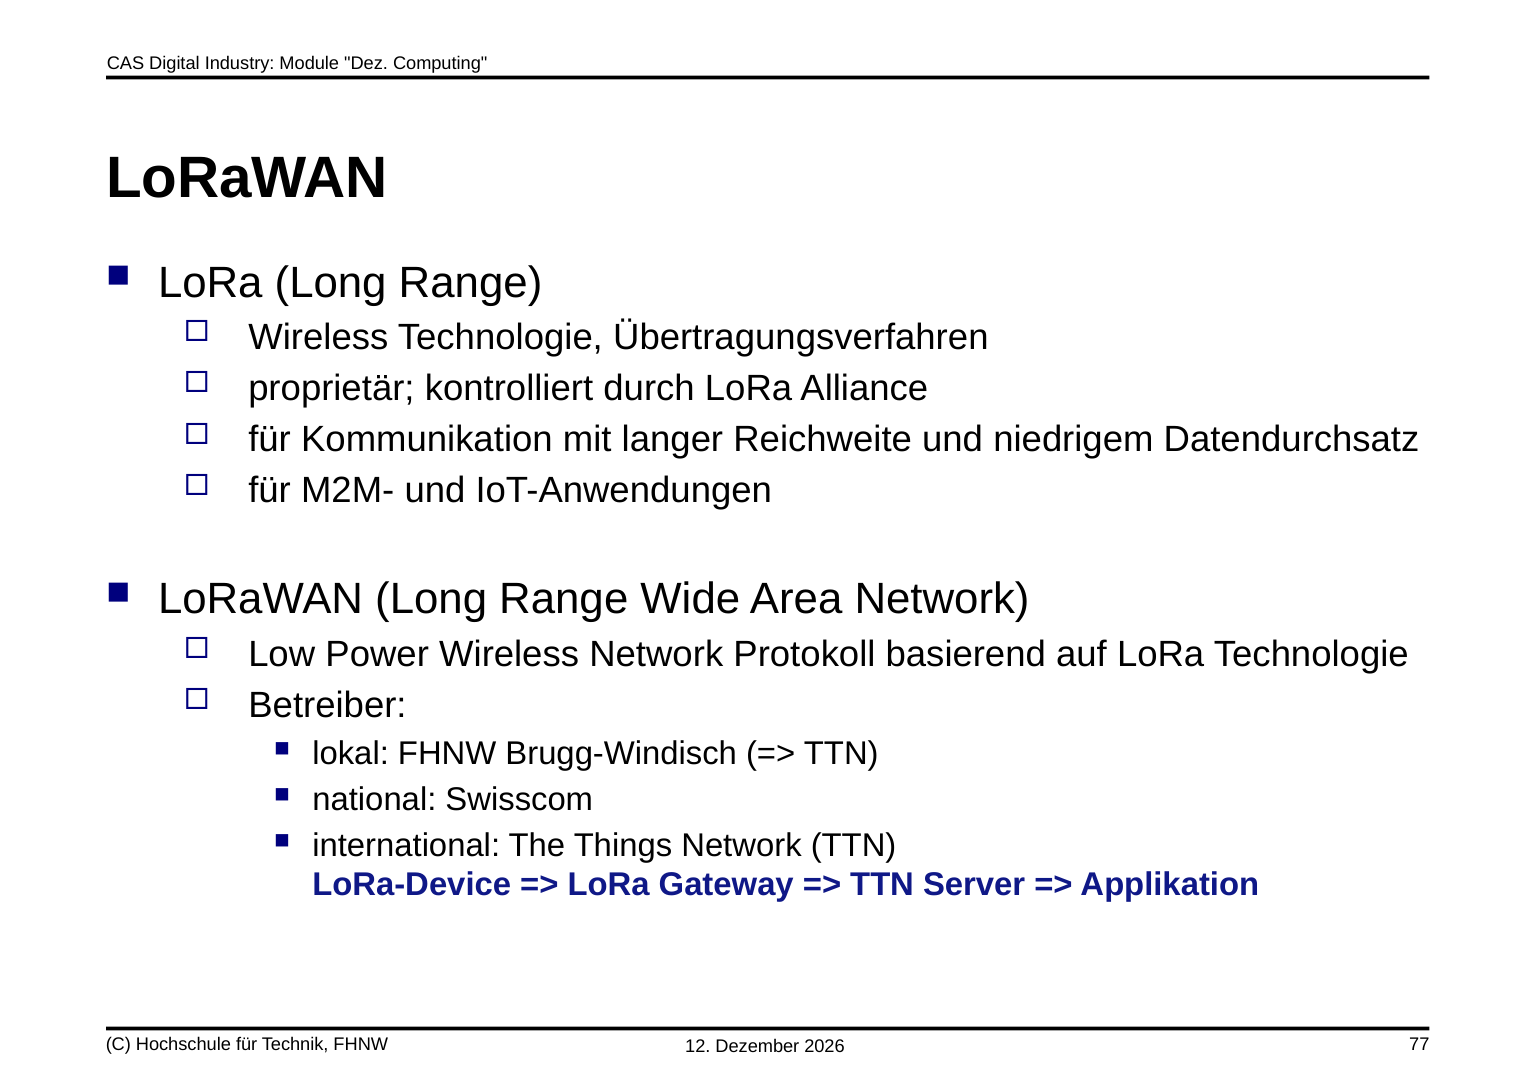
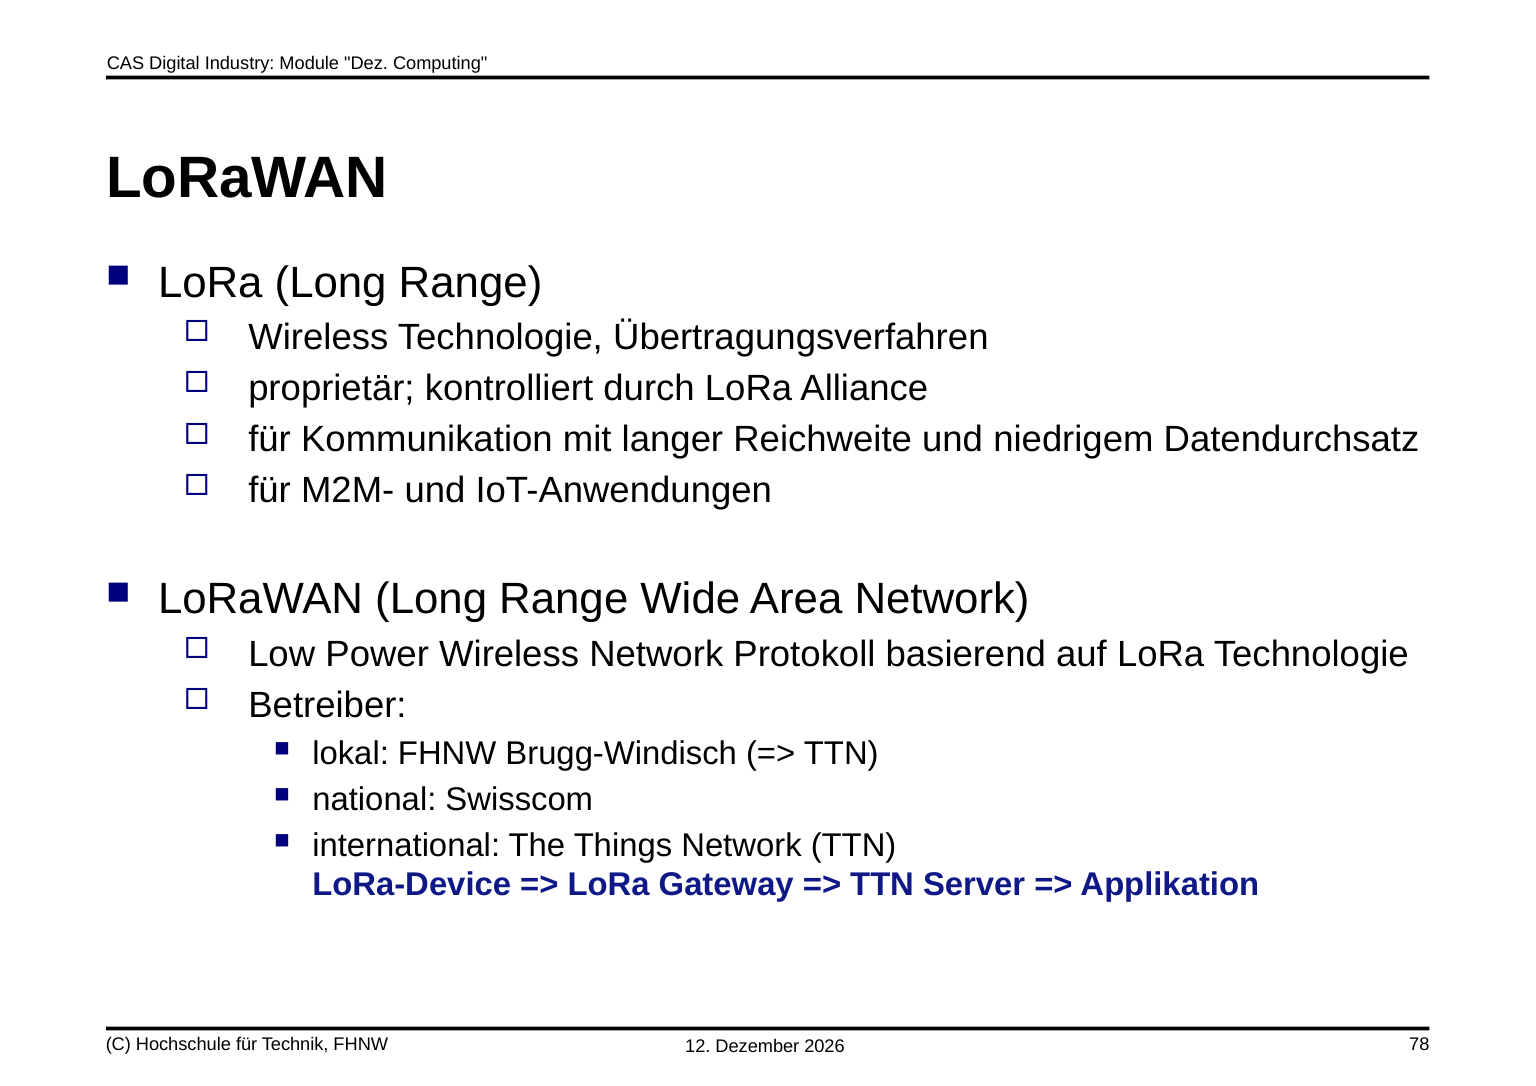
77: 77 -> 78
